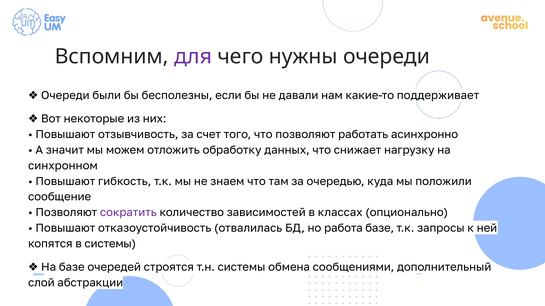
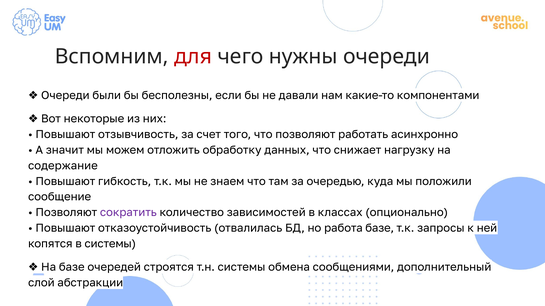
для colour: purple -> red
поддерживает: поддерживает -> компонентами
синхронном: синхронном -> содержание
